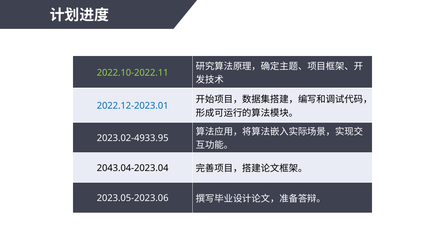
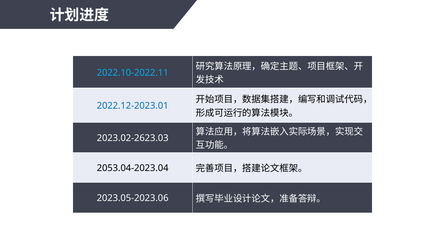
2022.10-2022.11 colour: light green -> light blue
2023.02-4933.95: 2023.02-4933.95 -> 2023.02-2623.03
2043.04-2023.04: 2043.04-2023.04 -> 2053.04-2023.04
